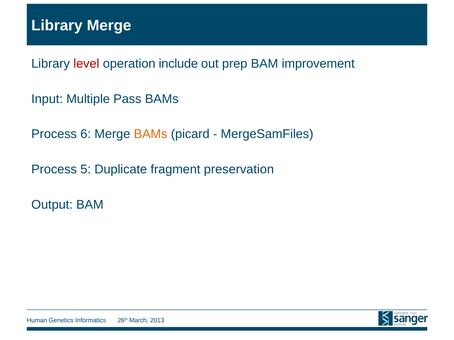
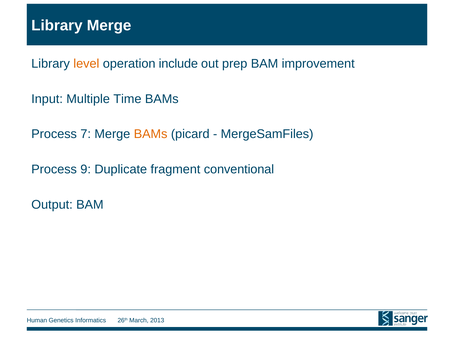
level colour: red -> orange
Pass: Pass -> Time
6: 6 -> 7
5: 5 -> 9
preservation: preservation -> conventional
